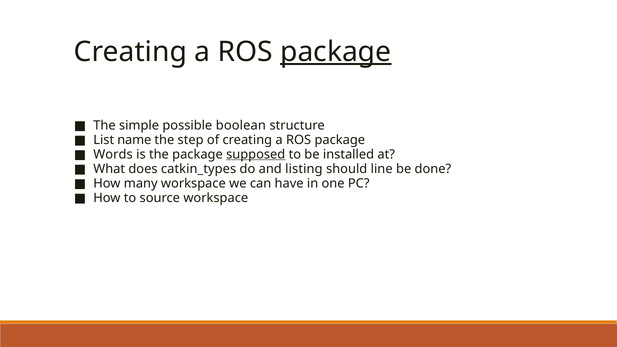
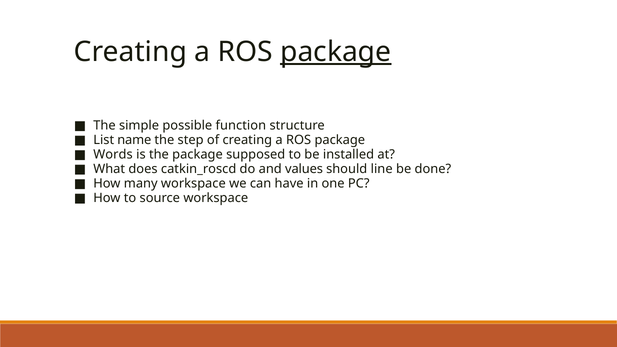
boolean: boolean -> function
supposed underline: present -> none
catkin_types: catkin_types -> catkin_roscd
listing: listing -> values
